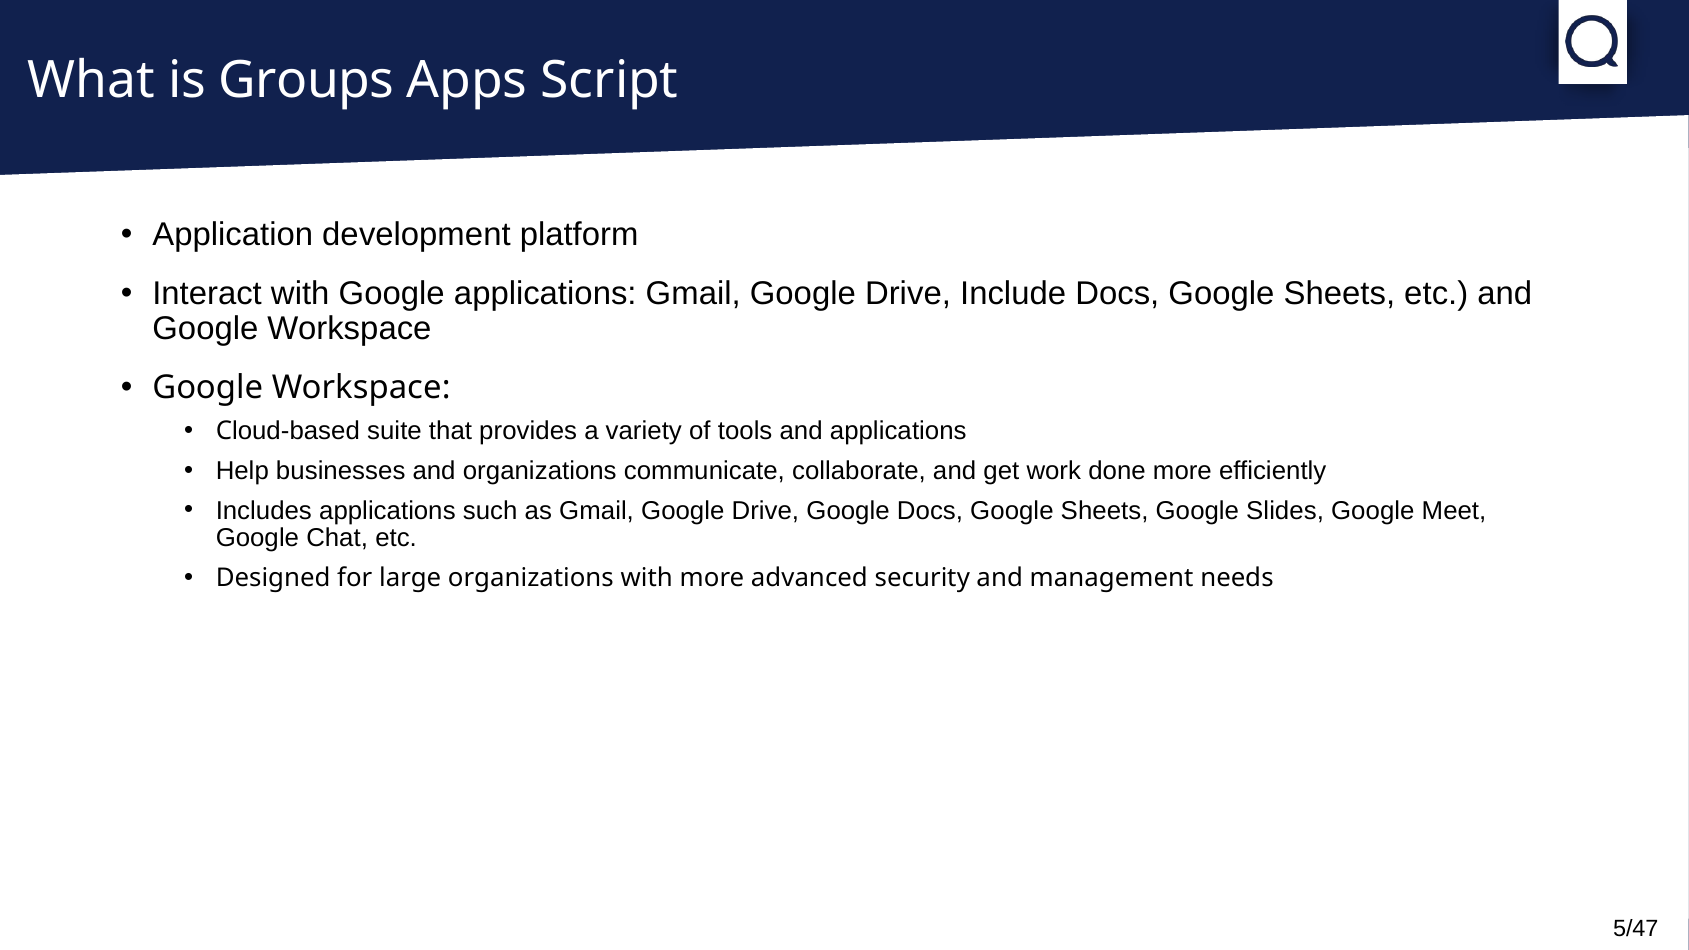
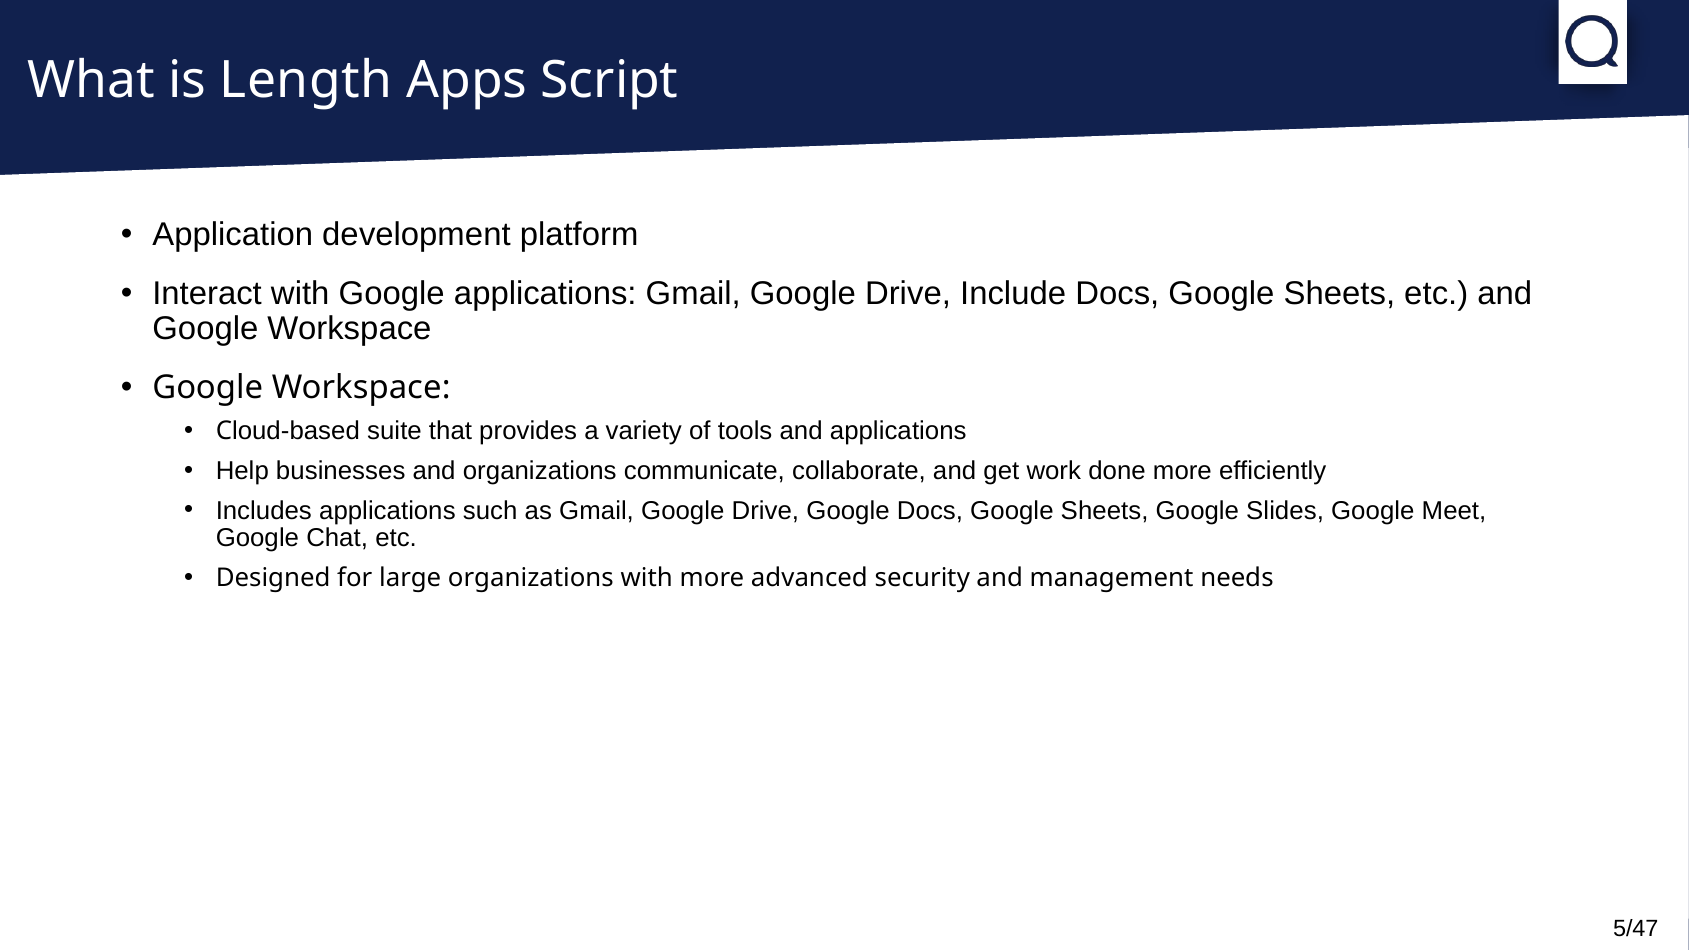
Groups: Groups -> Length
